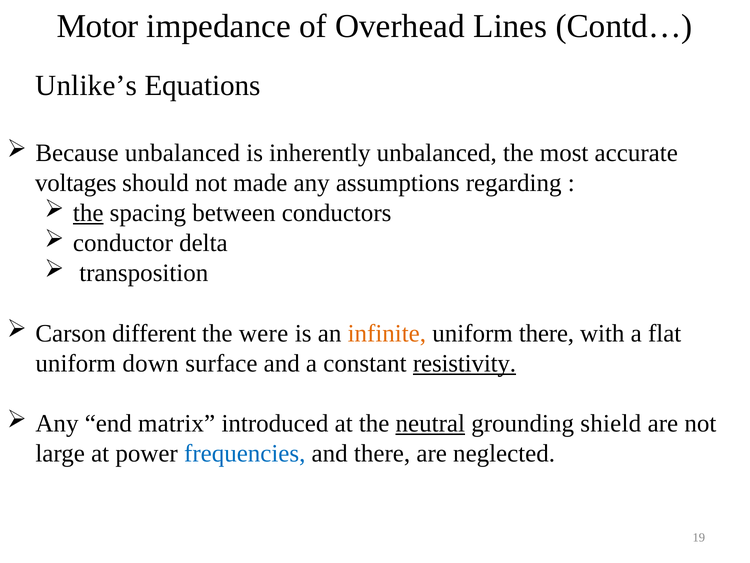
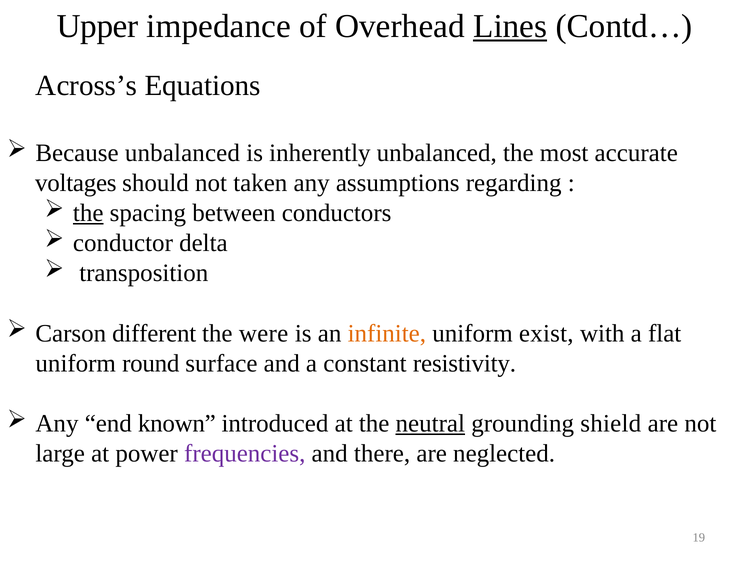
Motor: Motor -> Upper
Lines underline: none -> present
Unlike’s: Unlike’s -> Across’s
made: made -> taken
uniform there: there -> exist
down: down -> round
resistivity underline: present -> none
matrix: matrix -> known
frequencies colour: blue -> purple
